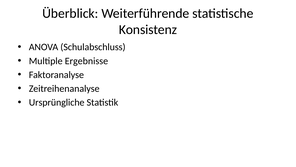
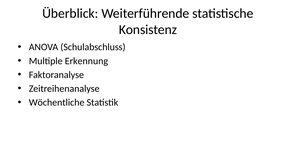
Ergebnisse: Ergebnisse -> Erkennung
Ursprüngliche: Ursprüngliche -> Wöchentliche
